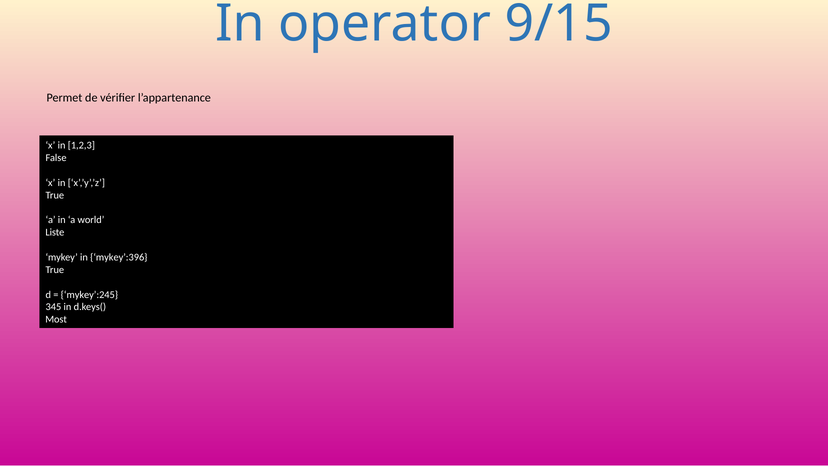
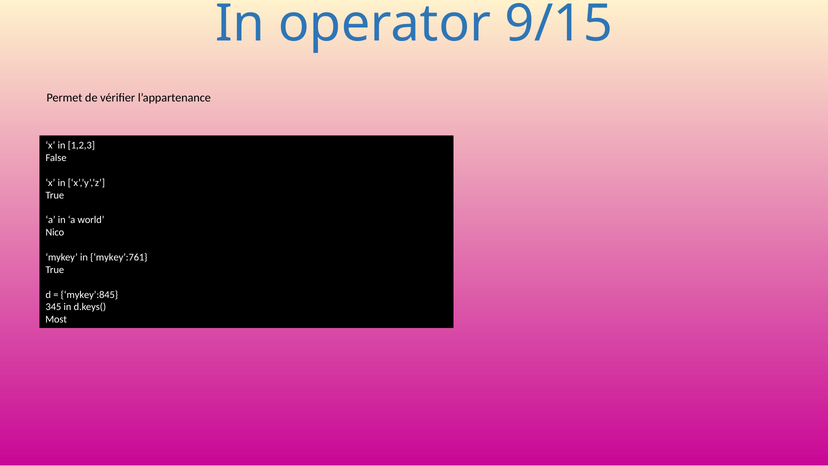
Liste: Liste -> Nico
mykey’:396: mykey’:396 -> mykey’:761
mykey’:245: mykey’:245 -> mykey’:845
